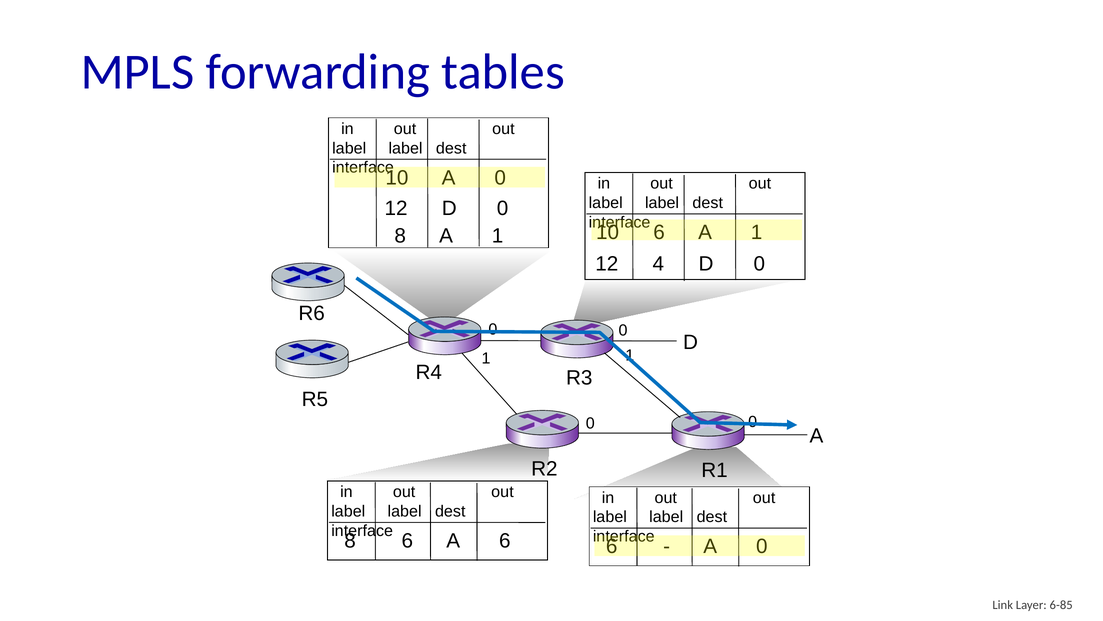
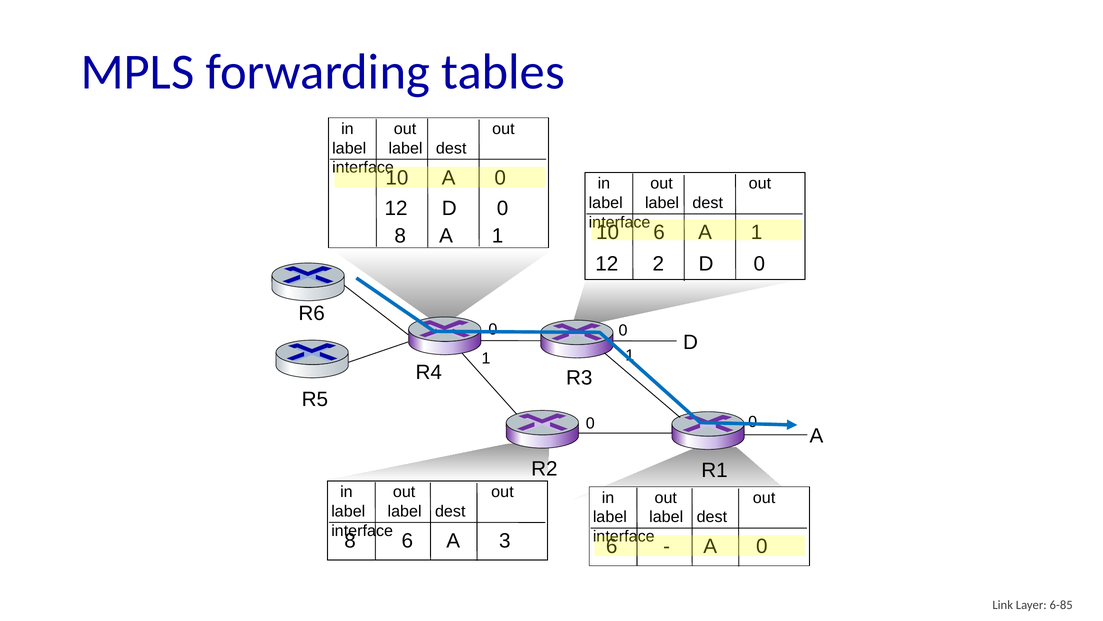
4: 4 -> 2
A 6: 6 -> 3
